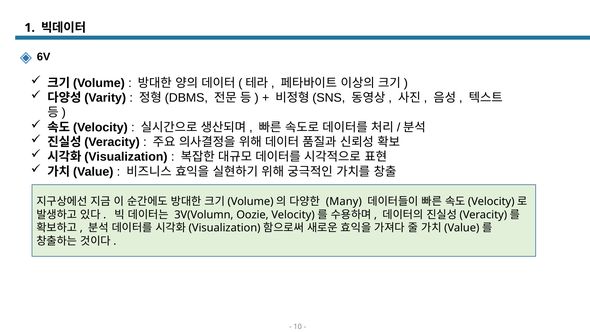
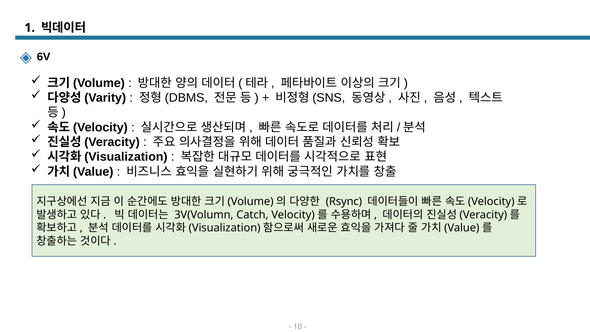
Many: Many -> Rsync
Oozie: Oozie -> Catch
